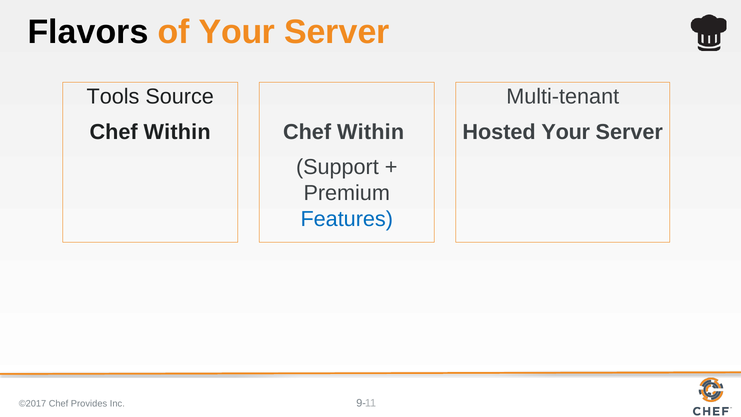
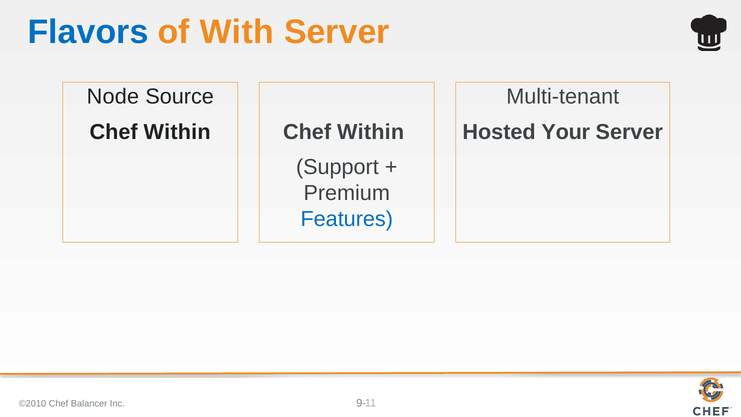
Flavors colour: black -> blue
of Your: Your -> With
Tools: Tools -> Node
©2017: ©2017 -> ©2010
Provides: Provides -> Balancer
